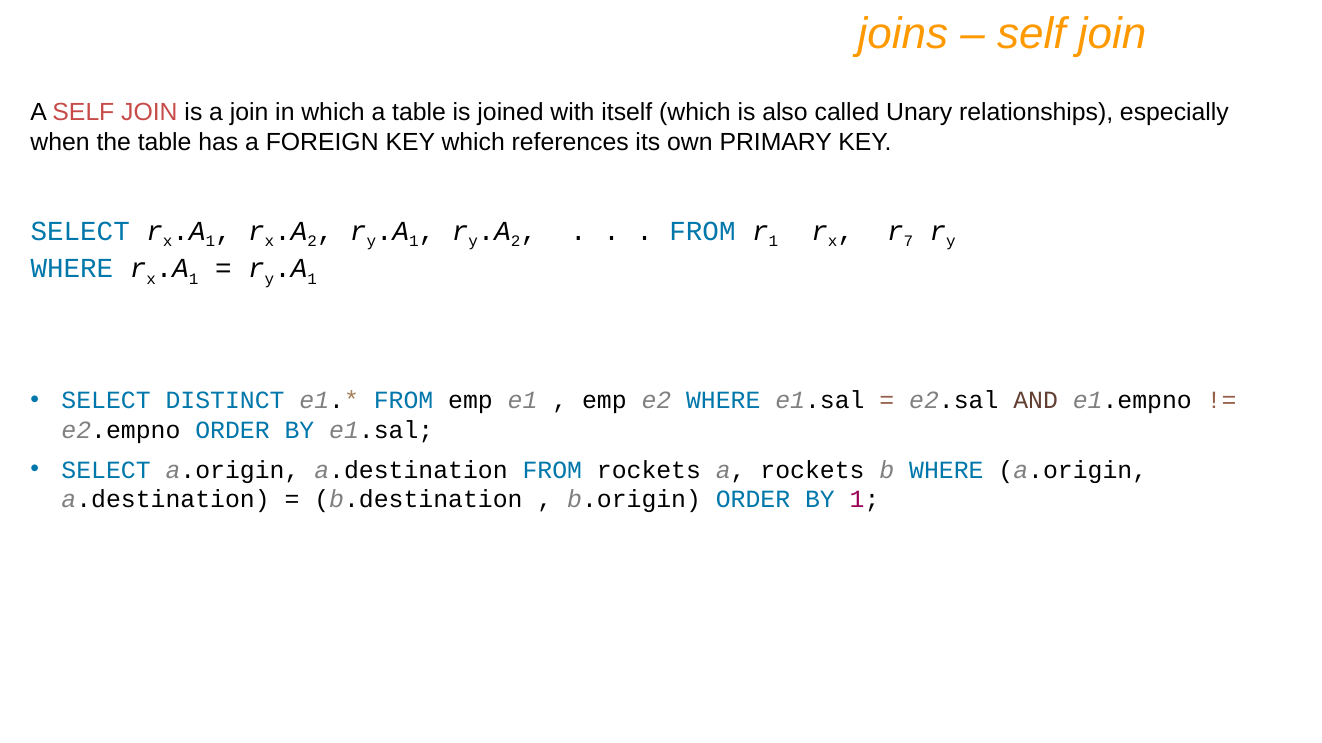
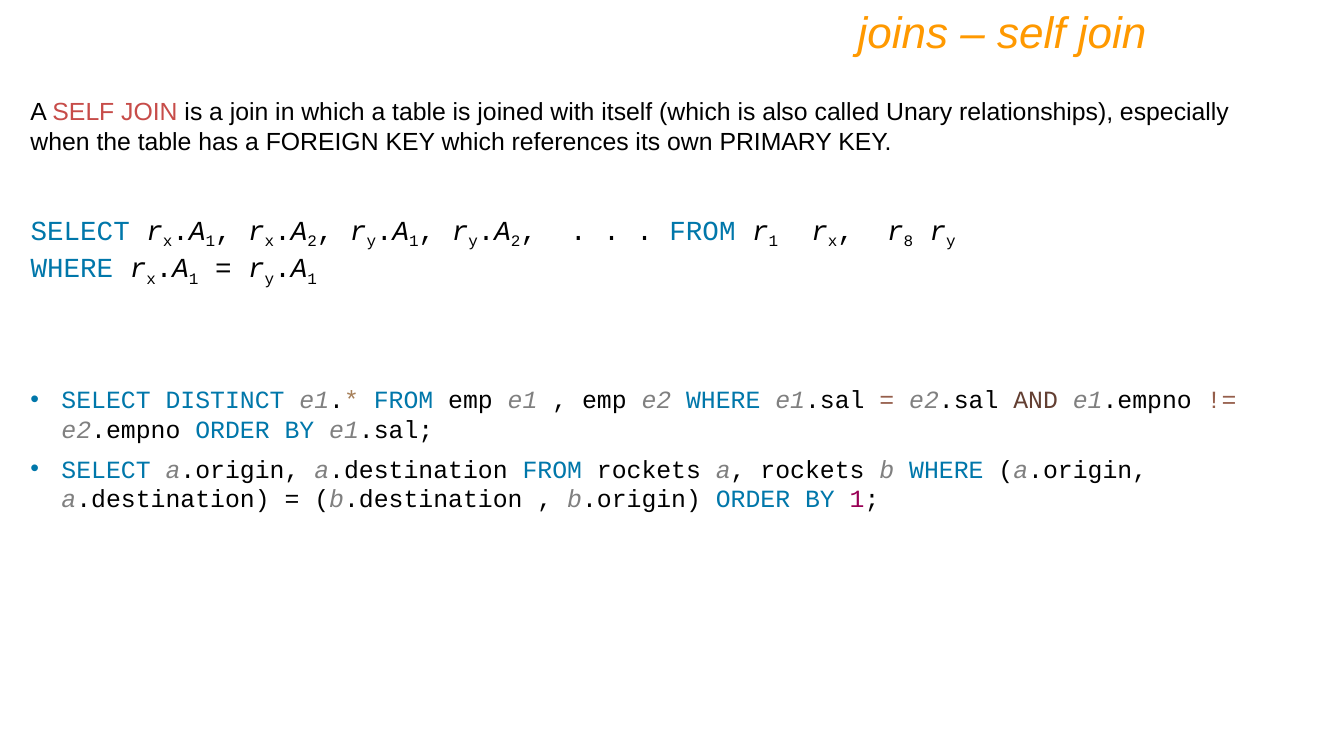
7: 7 -> 8
